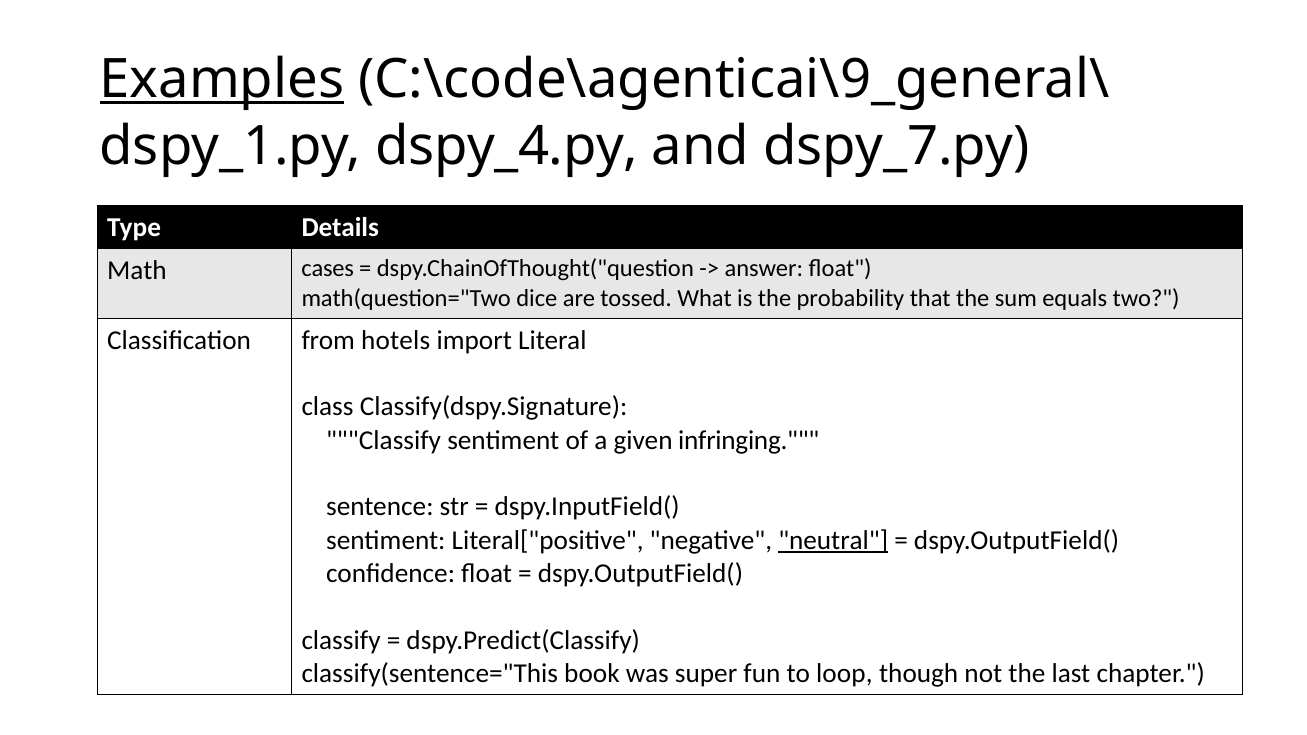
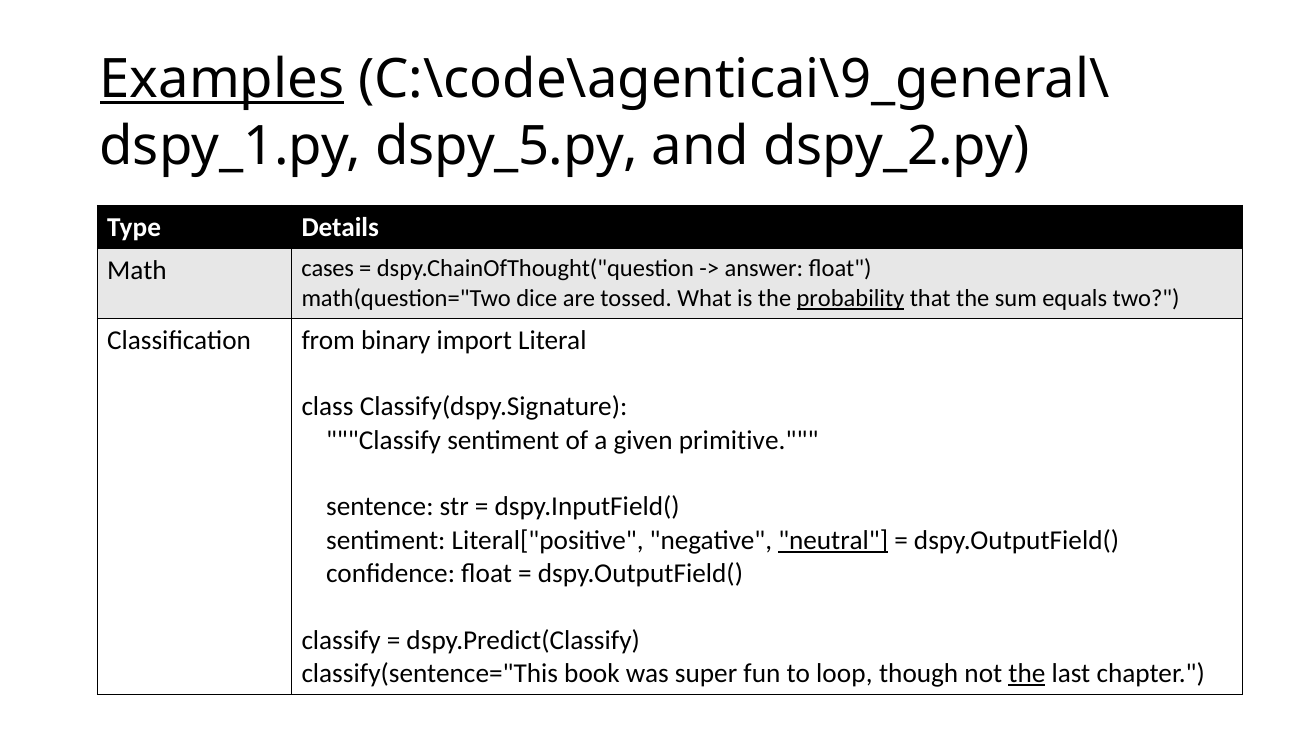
dspy_4.py: dspy_4.py -> dspy_5.py
dspy_7.py: dspy_7.py -> dspy_2.py
probability underline: none -> present
hotels: hotels -> binary
infringing: infringing -> primitive
the at (1027, 674) underline: none -> present
